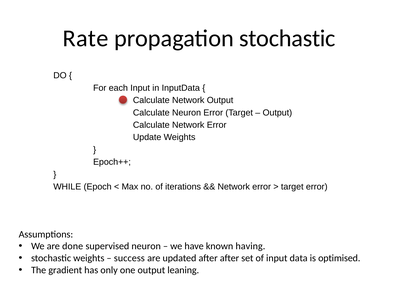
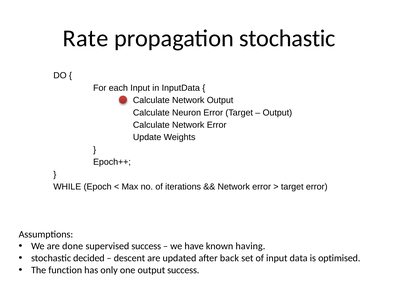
supervised neuron: neuron -> success
stochastic weights: weights -> decided
success: success -> descent
after after: after -> back
gradient: gradient -> function
output leaning: leaning -> success
